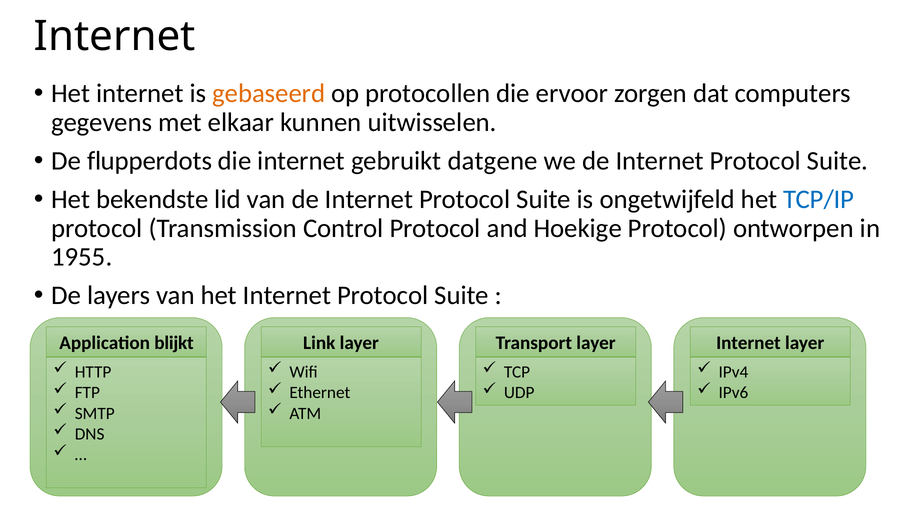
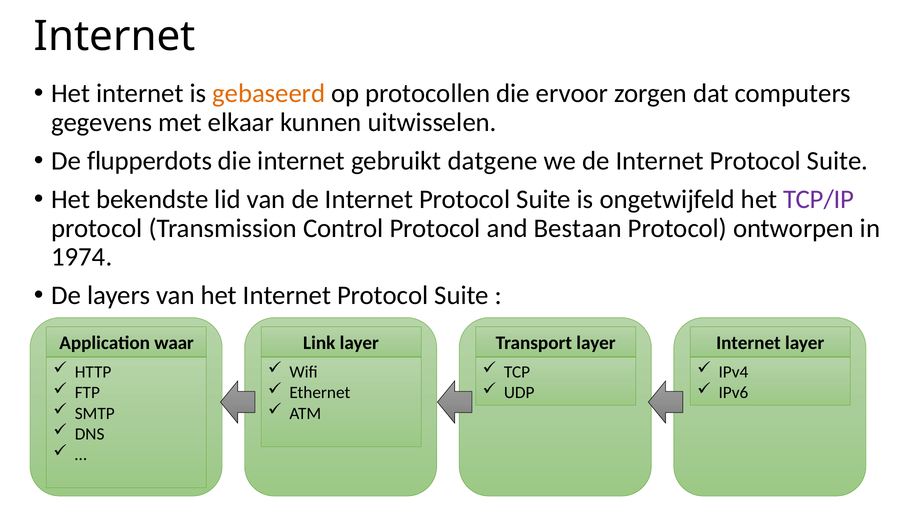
TCP/IP colour: blue -> purple
Hoekige: Hoekige -> Bestaan
1955: 1955 -> 1974
blijkt: blijkt -> waar
